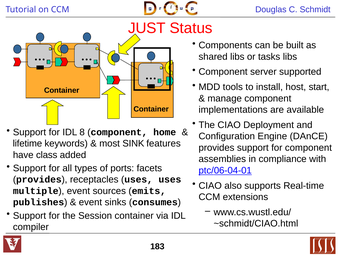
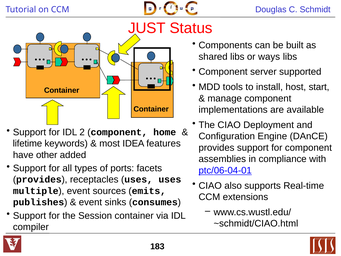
tasks: tasks -> ways
8: 8 -> 2
SINK: SINK -> IDEA
class: class -> other
